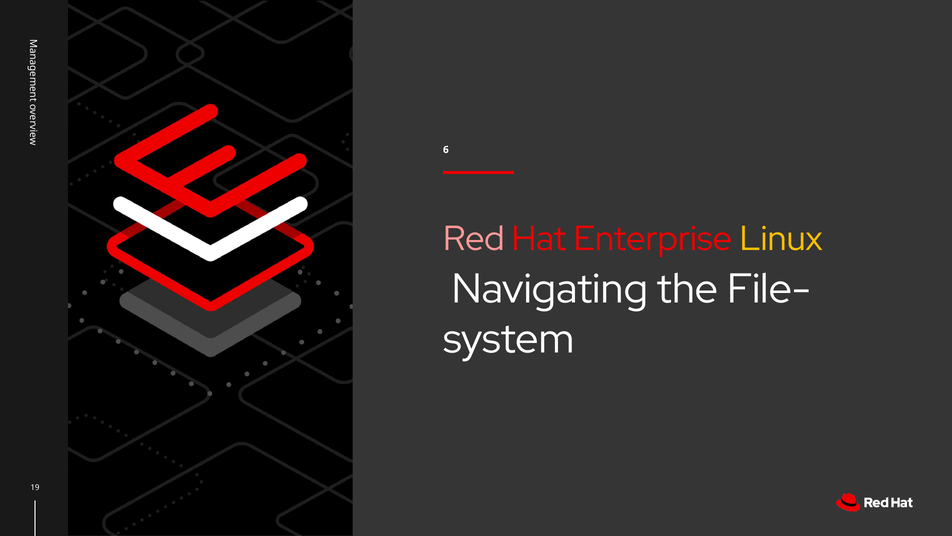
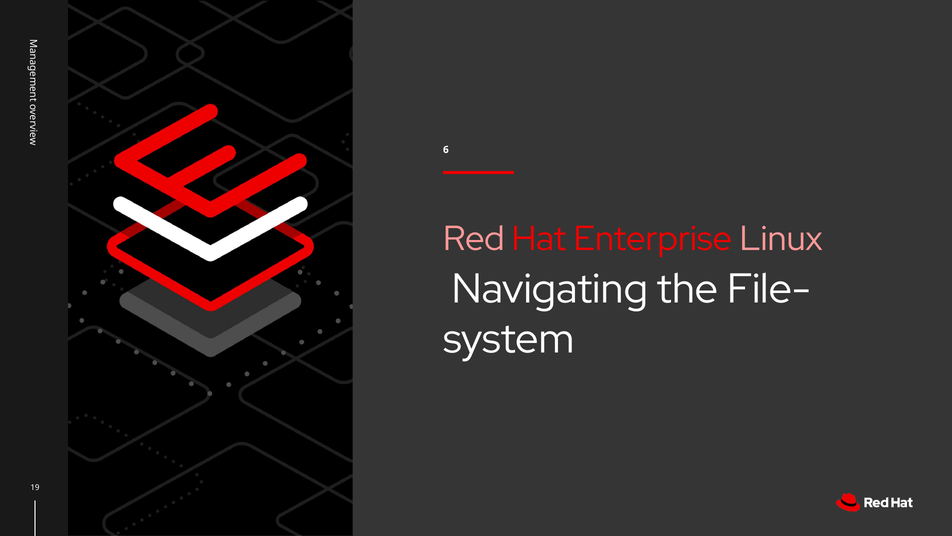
Linux colour: yellow -> pink
